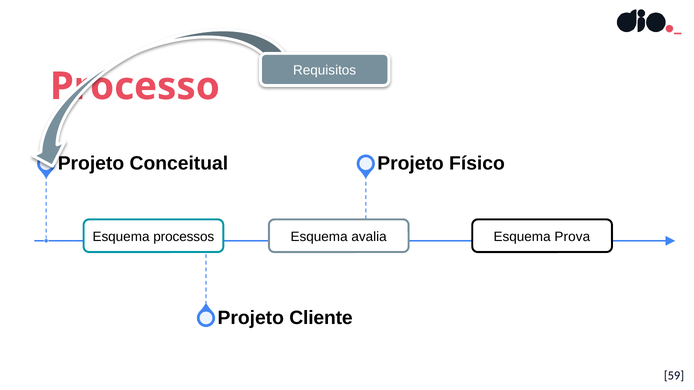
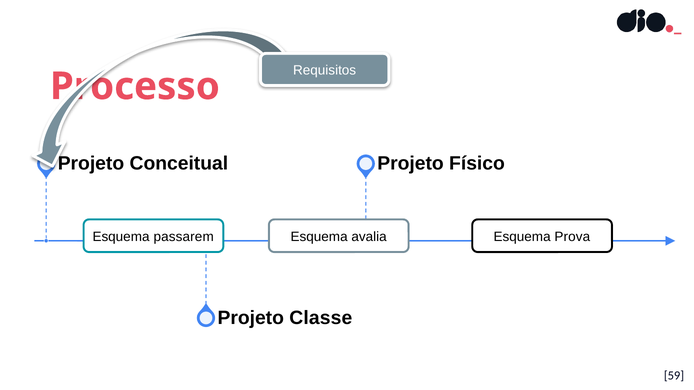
processos: processos -> passarem
Cliente: Cliente -> Classe
